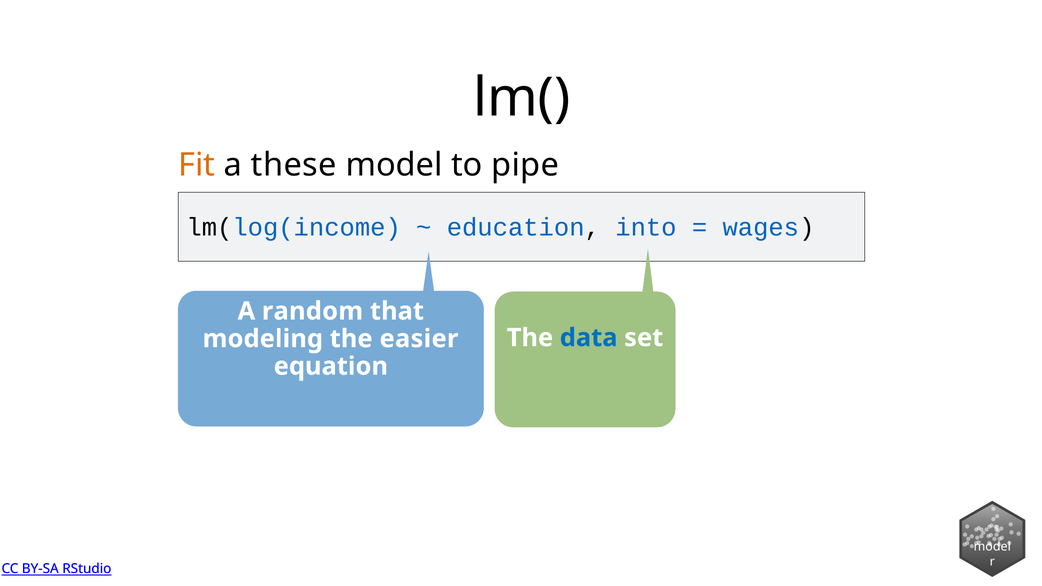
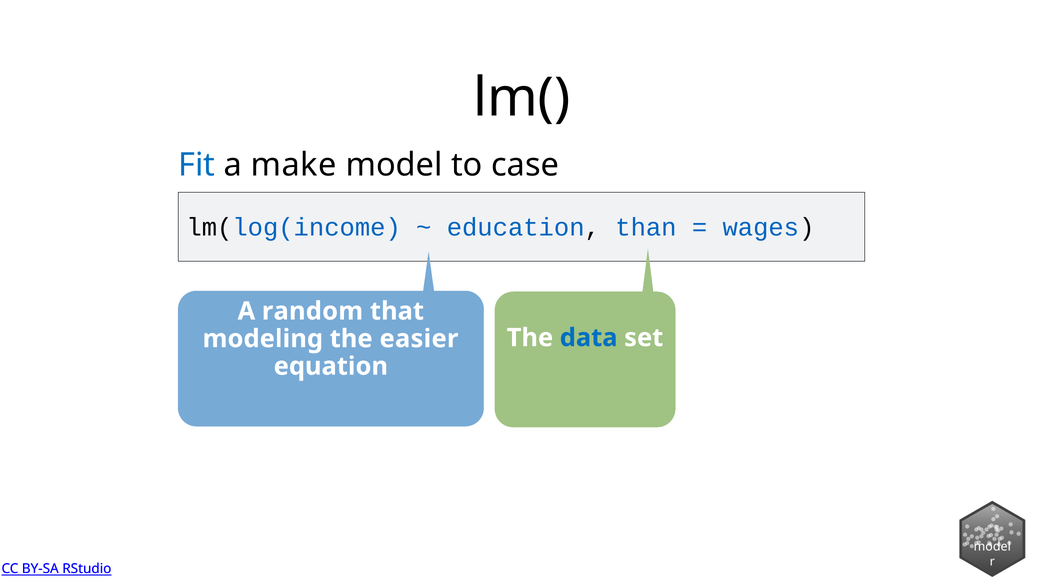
Fit colour: orange -> blue
these: these -> make
pipe: pipe -> case
into: into -> than
